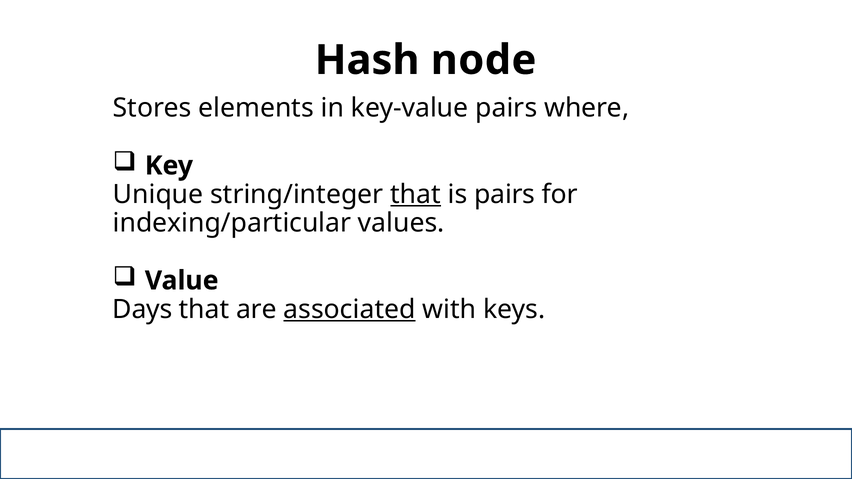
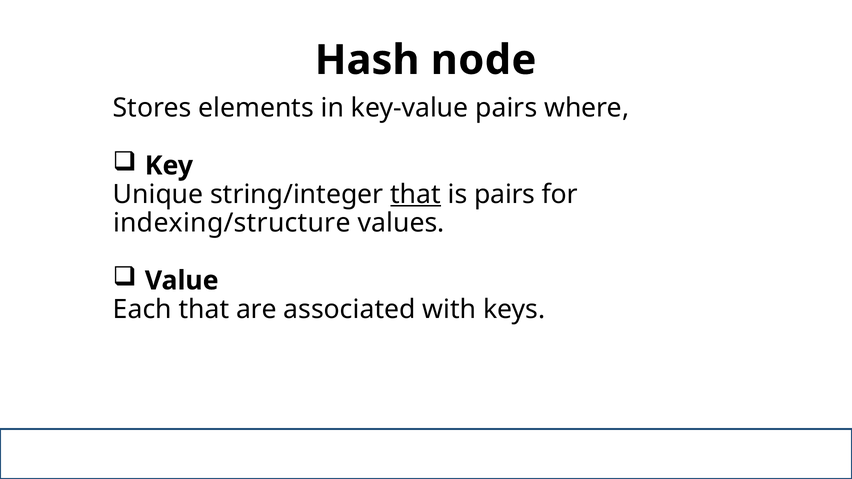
indexing/particular: indexing/particular -> indexing/structure
Days: Days -> Each
associated underline: present -> none
